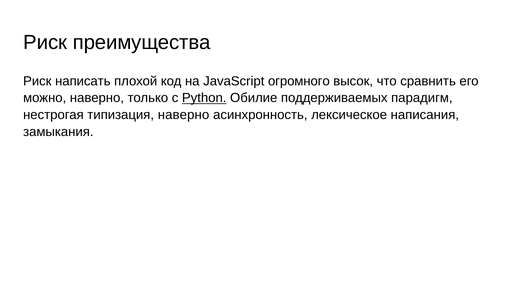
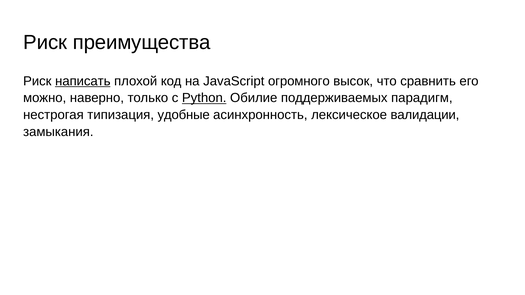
написать underline: none -> present
типизация наверно: наверно -> удобные
написания: написания -> валидации
